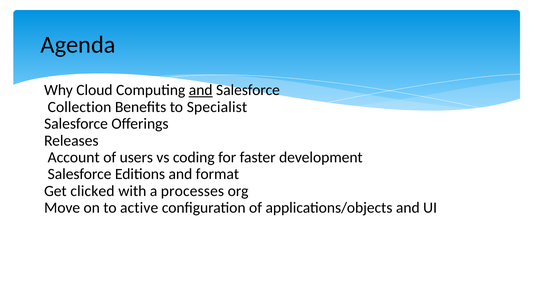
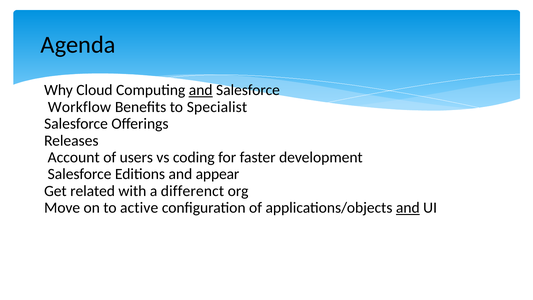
Collection: Collection -> Workflow
format: format -> appear
clicked: clicked -> related
processes: processes -> differenct
and at (408, 208) underline: none -> present
